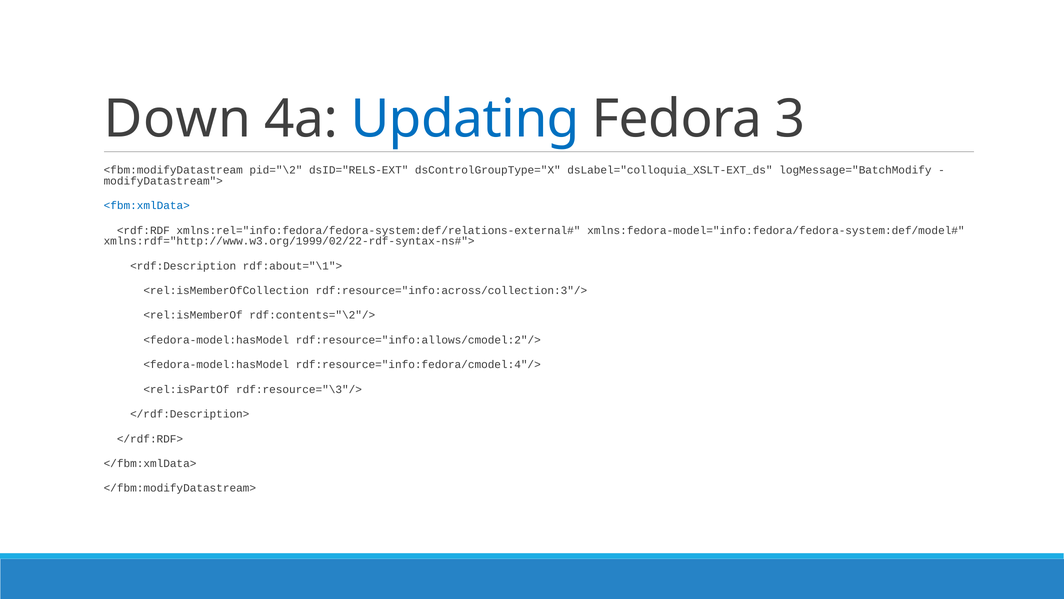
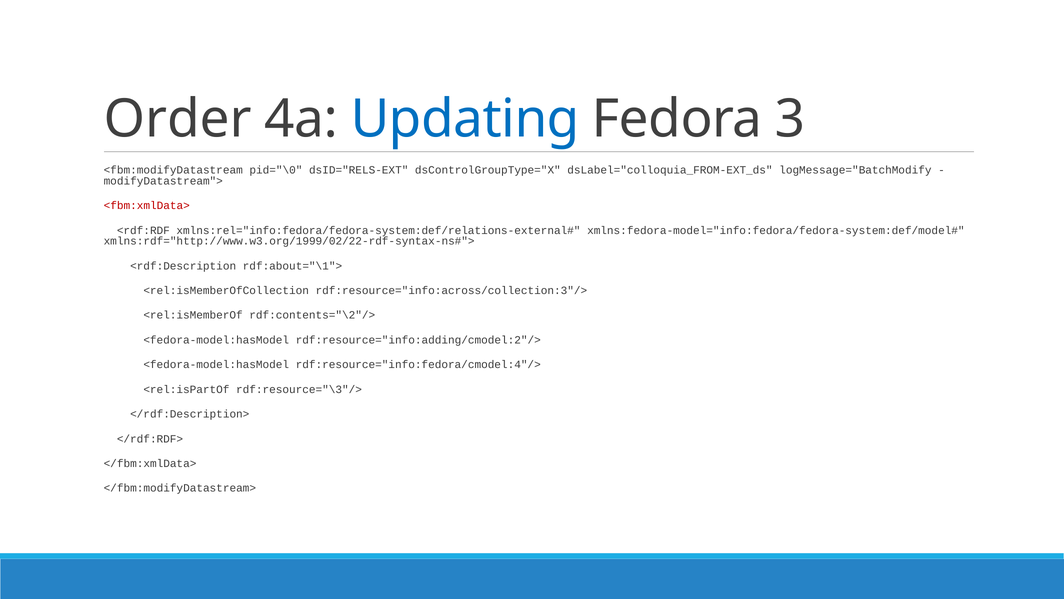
Down: Down -> Order
pid="\2: pid="\2 -> pid="\0
dsLabel="colloquia_XSLT-EXT_ds: dsLabel="colloquia_XSLT-EXT_ds -> dsLabel="colloquia_FROM-EXT_ds
<fbm:xmlData> colour: blue -> red
rdf:resource="info:allows/cmodel:2"/>: rdf:resource="info:allows/cmodel:2"/> -> rdf:resource="info:adding/cmodel:2"/>
